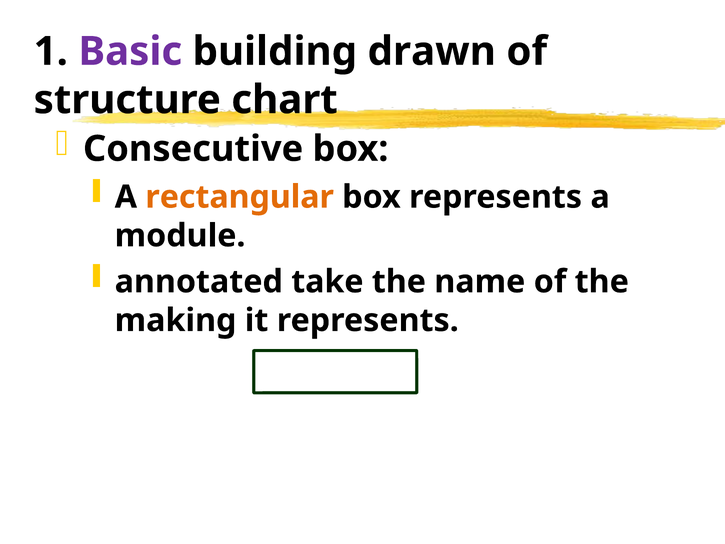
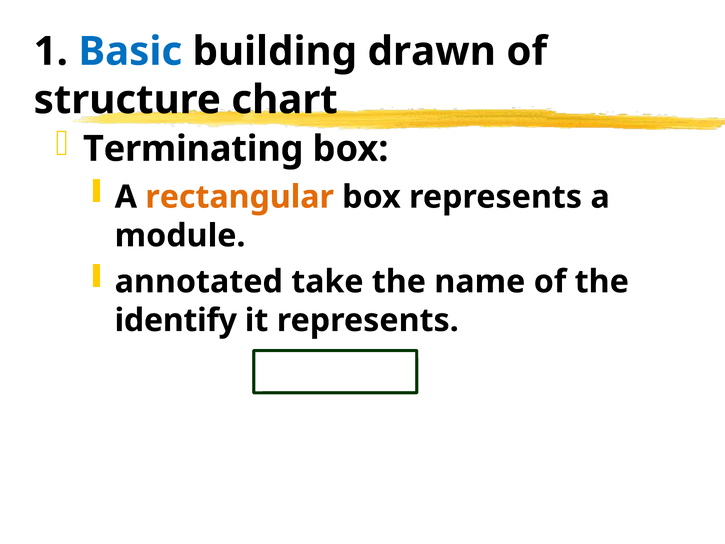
Basic colour: purple -> blue
Consecutive: Consecutive -> Terminating
making: making -> identify
